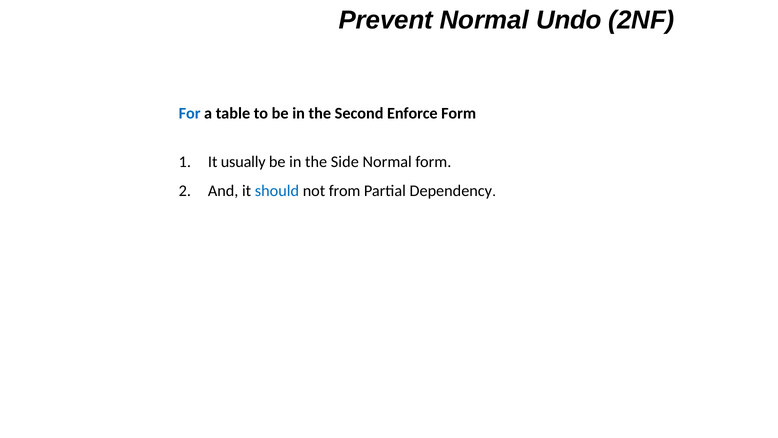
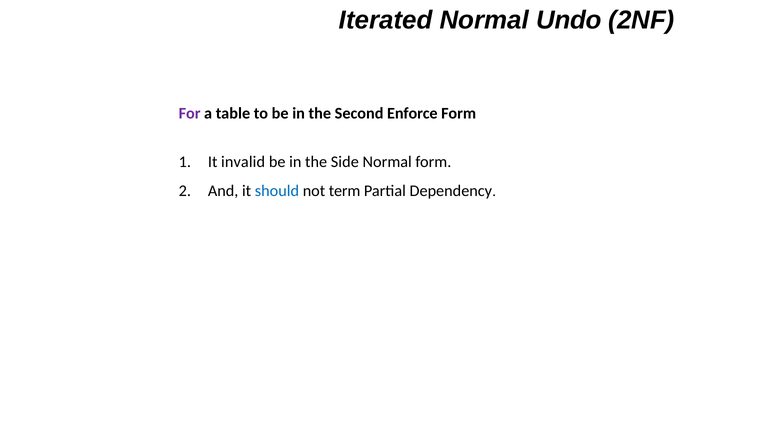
Prevent: Prevent -> Iterated
For colour: blue -> purple
usually: usually -> invalid
from: from -> term
